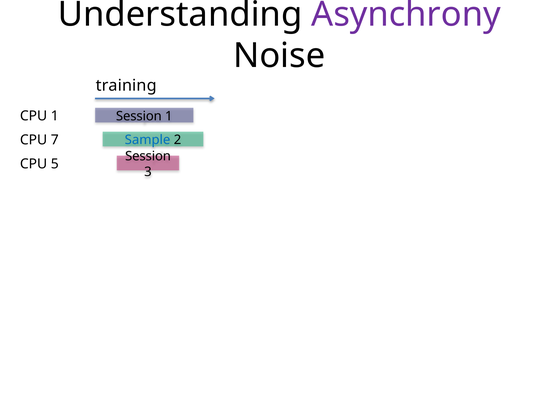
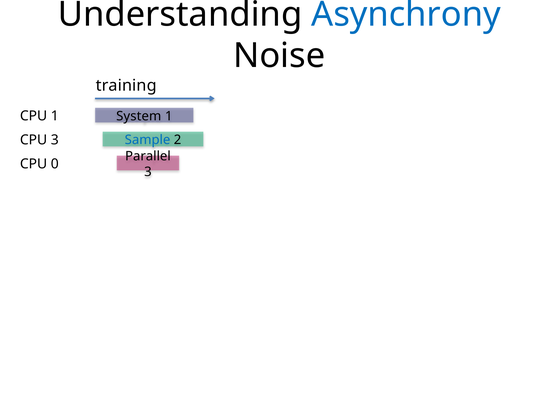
Asynchrony colour: purple -> blue
Session at (139, 116): Session -> System
CPU 7: 7 -> 3
Session at (148, 156): Session -> Parallel
5: 5 -> 0
